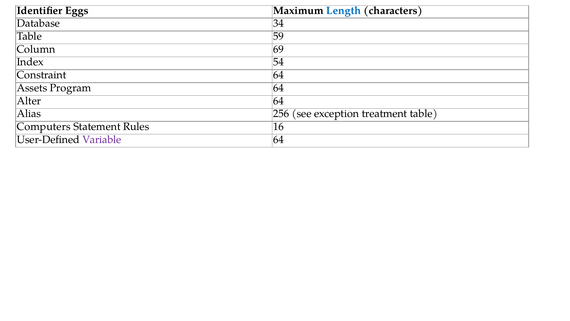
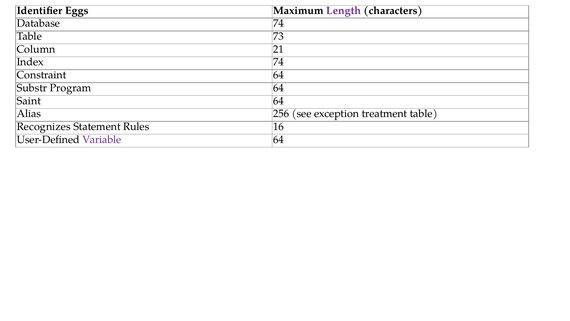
Length colour: blue -> purple
Database 34: 34 -> 74
59: 59 -> 73
69: 69 -> 21
Index 54: 54 -> 74
Assets: Assets -> Substr
Alter: Alter -> Saint
Computers: Computers -> Recognizes
